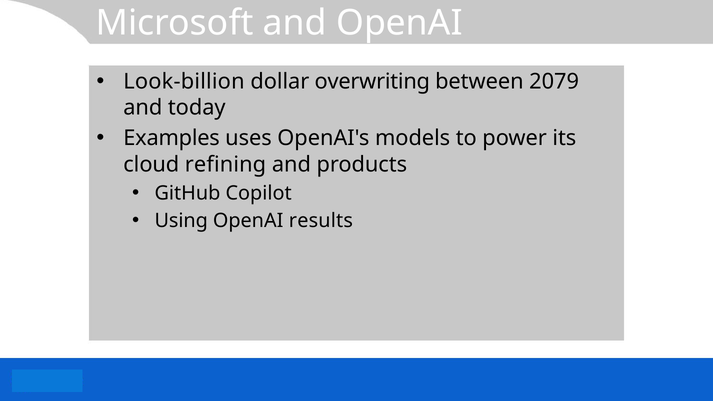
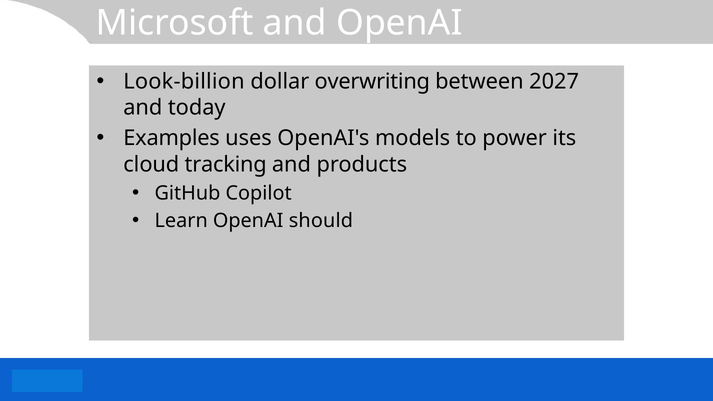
2079: 2079 -> 2027
refining: refining -> tracking
Using: Using -> Learn
results: results -> should
